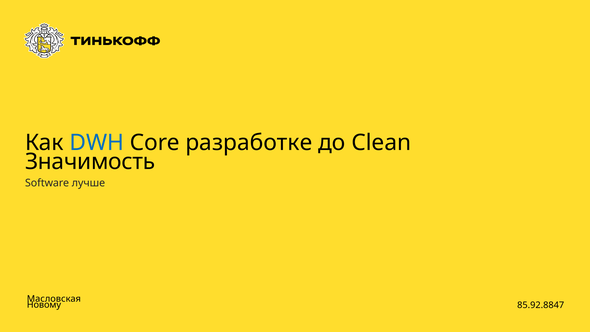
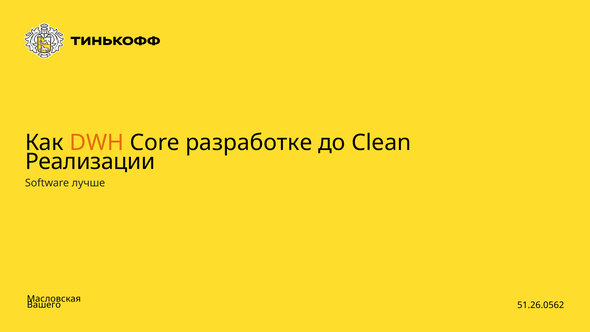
DWH colour: blue -> orange
Значимость: Значимость -> Реализации
Новому: Новому -> Вашего
85.92.8847: 85.92.8847 -> 51.26.0562
